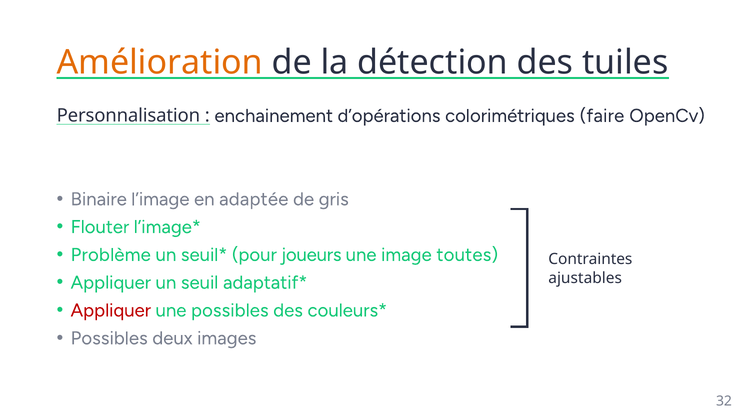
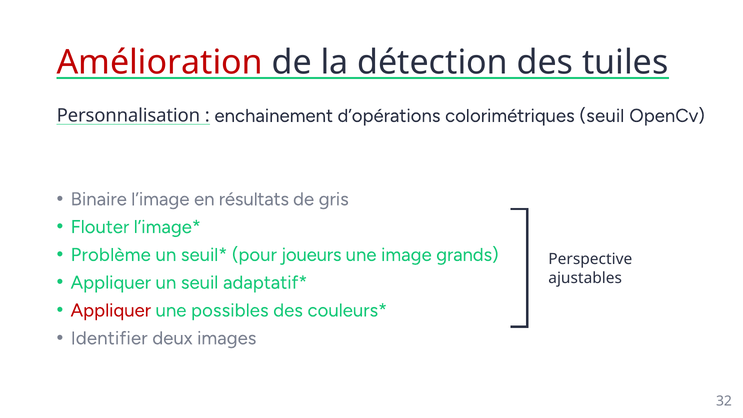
Amélioration colour: orange -> red
colorimétriques faire: faire -> seuil
adaptée: adaptée -> résultats
toutes: toutes -> grands
Contraintes: Contraintes -> Perspective
Possibles at (109, 338): Possibles -> Identifier
